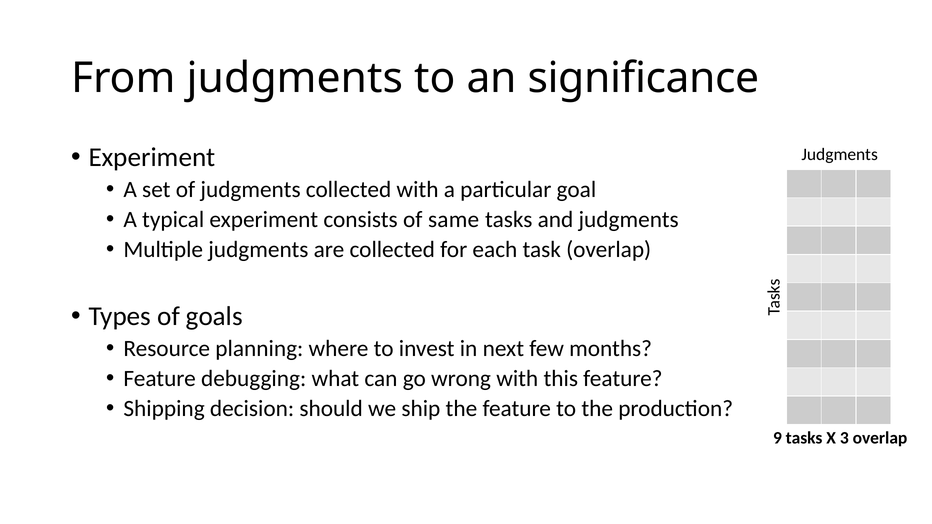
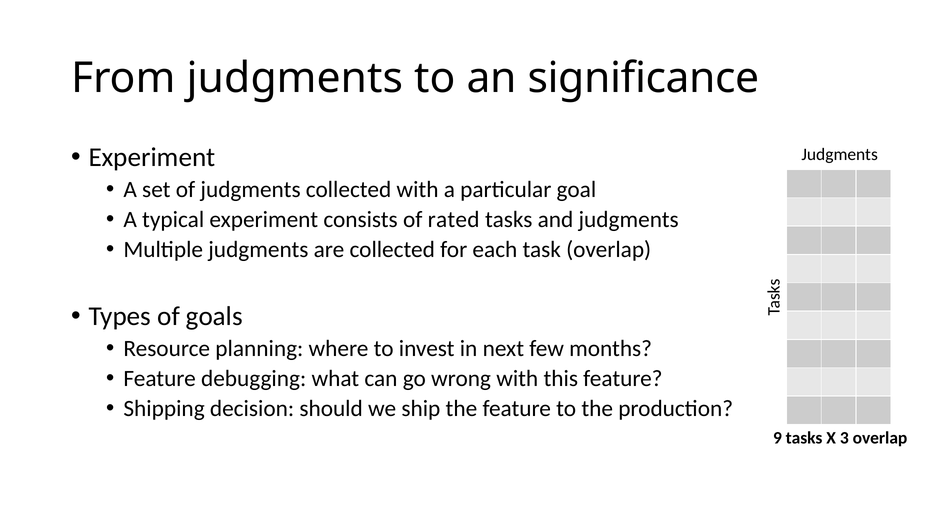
same: same -> rated
